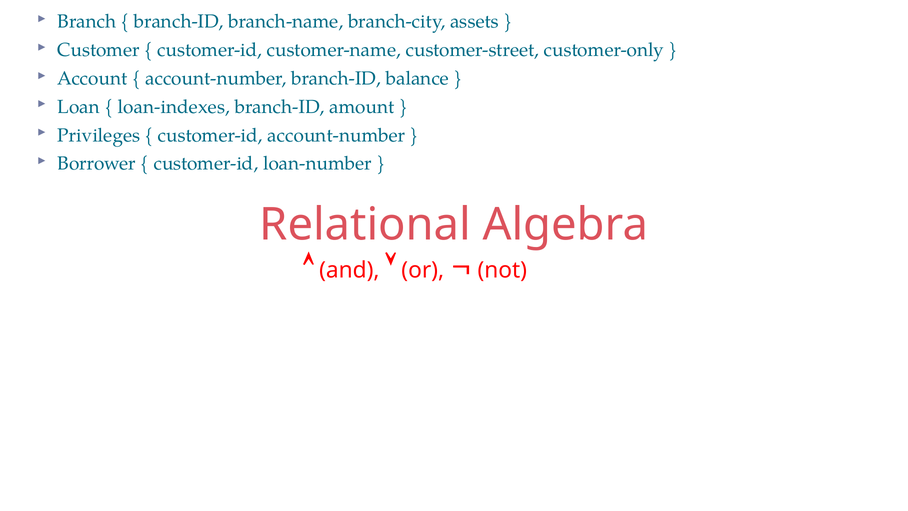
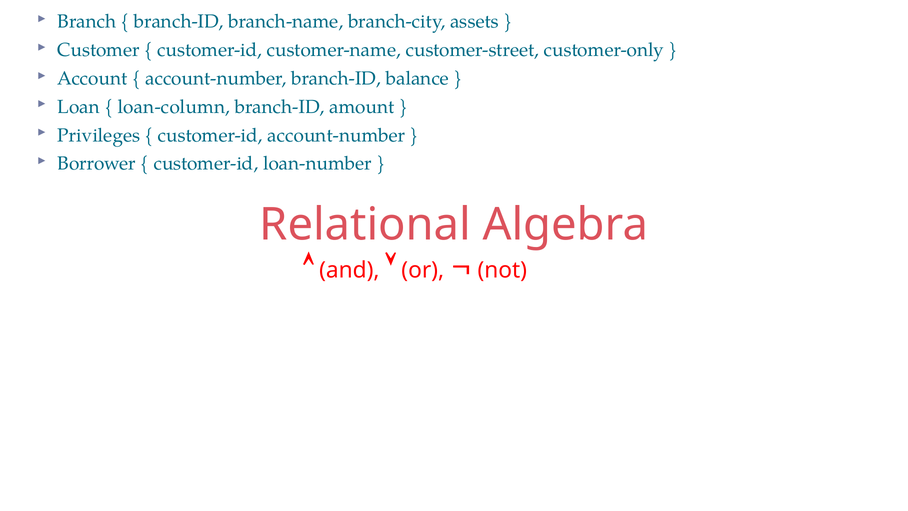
loan-indexes: loan-indexes -> loan-column
